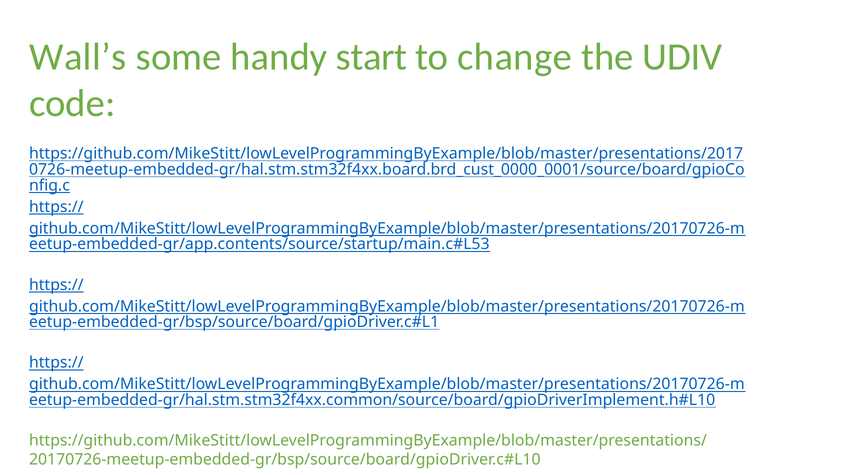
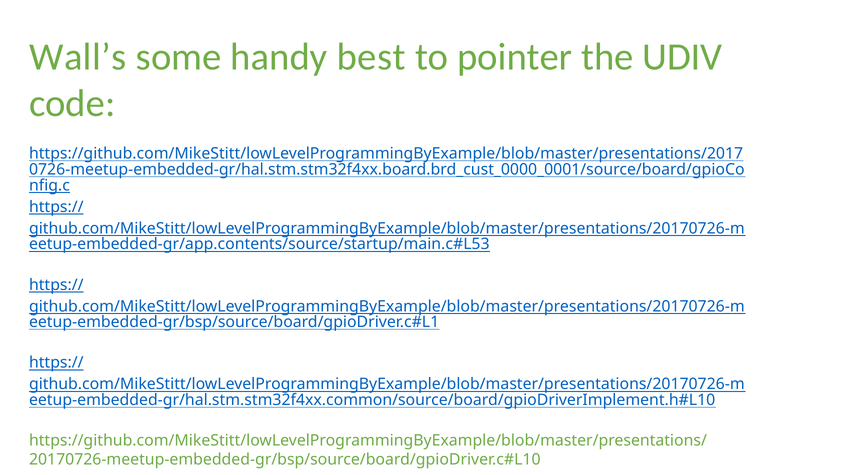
start: start -> best
change: change -> pointer
